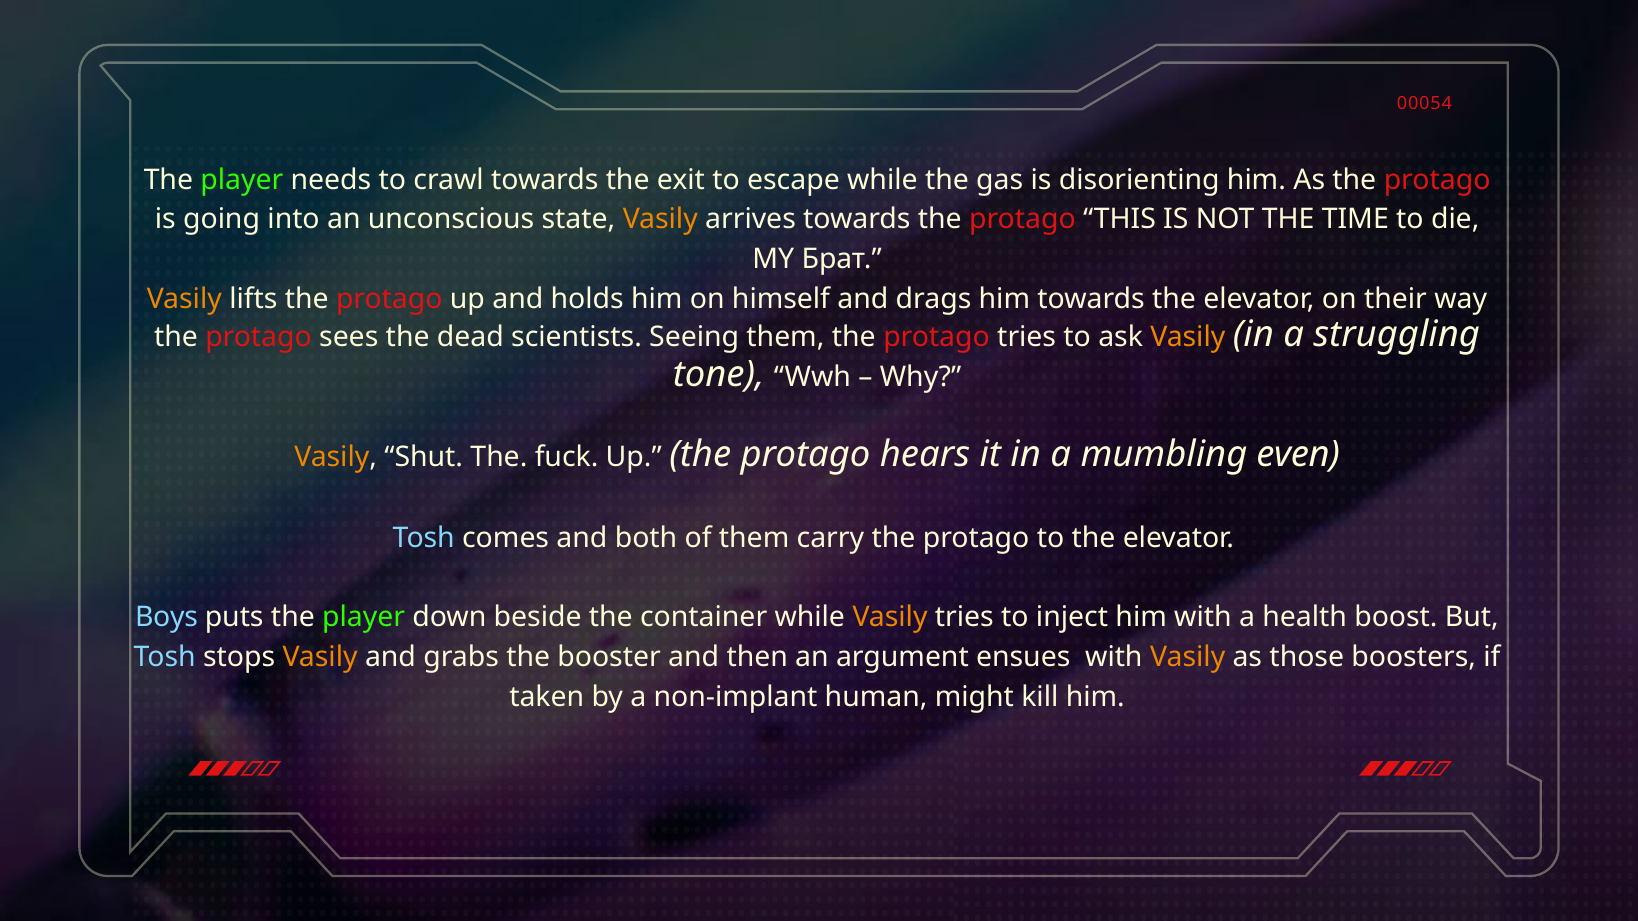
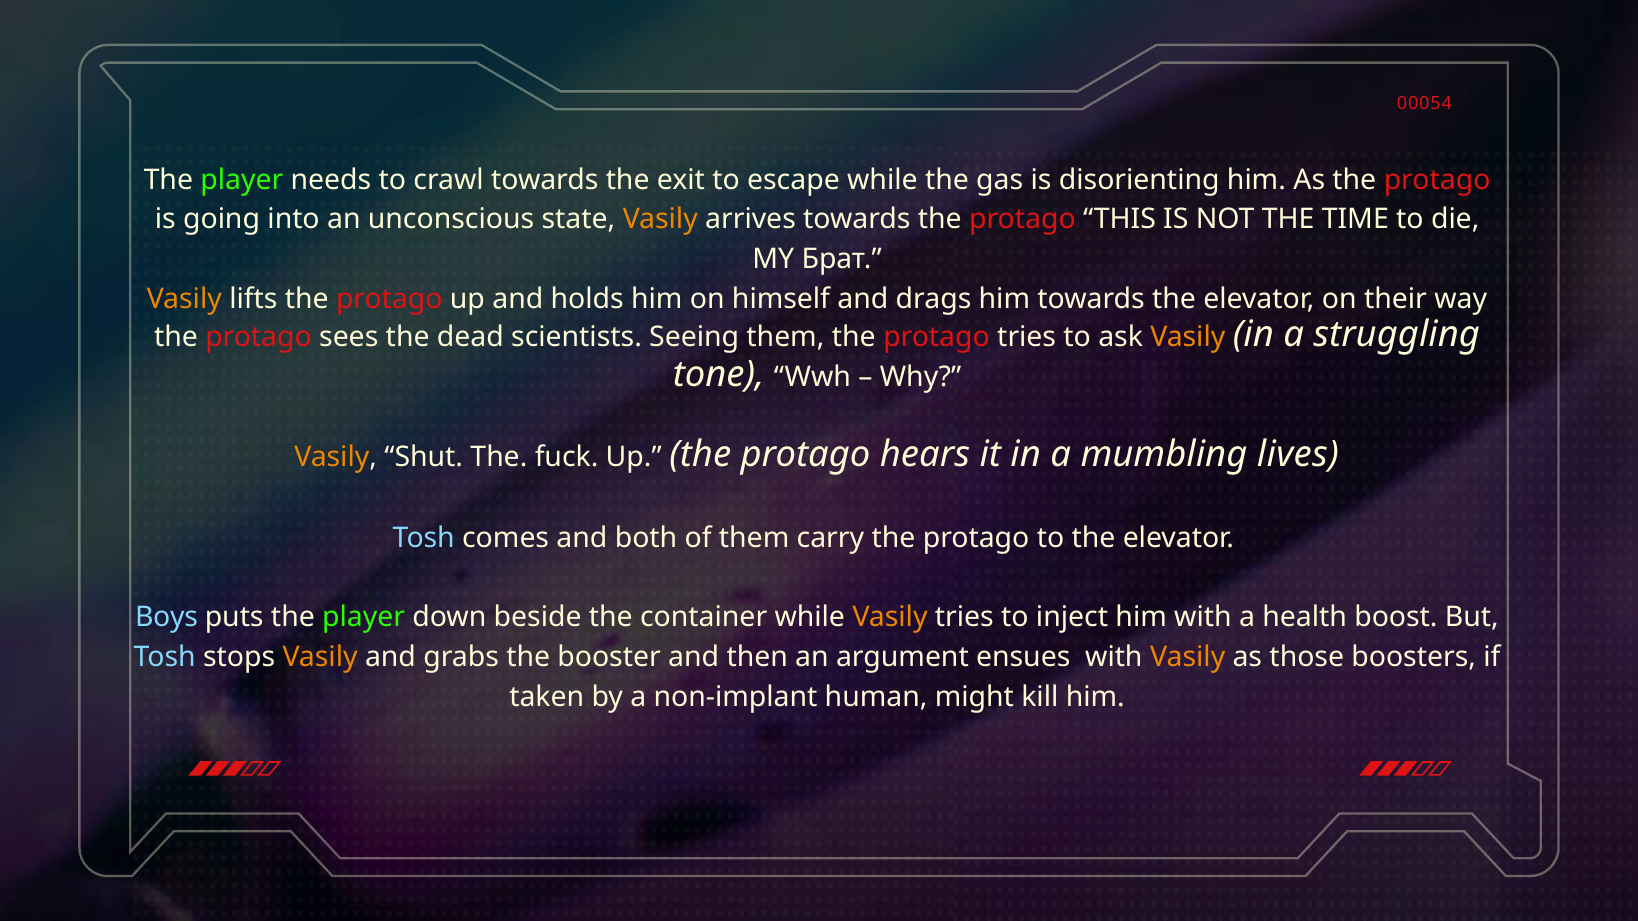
even: even -> lives
